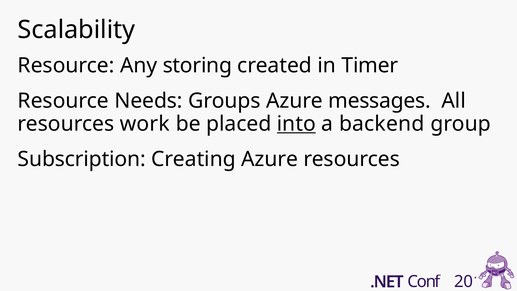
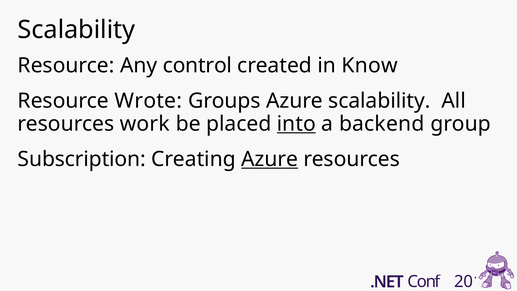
storing: storing -> control
Timer: Timer -> Know
Needs: Needs -> Wrote
Azure messages: messages -> scalability
Azure at (270, 159) underline: none -> present
